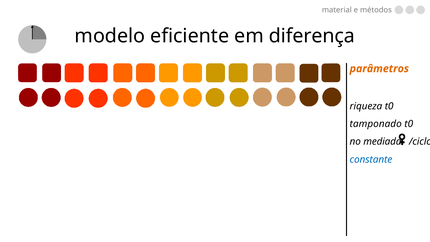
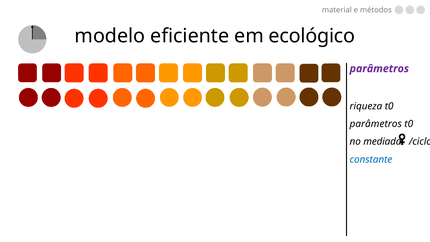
diferença: diferença -> ecológico
parâmetros at (379, 69) colour: orange -> purple
tamponado at (376, 124): tamponado -> parâmetros
